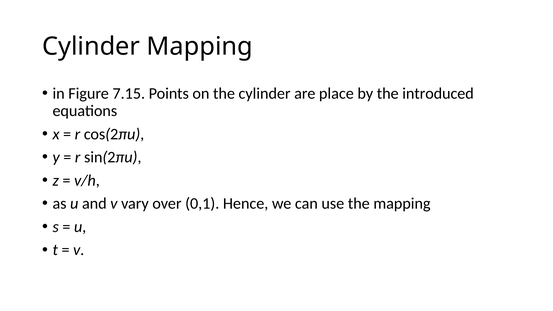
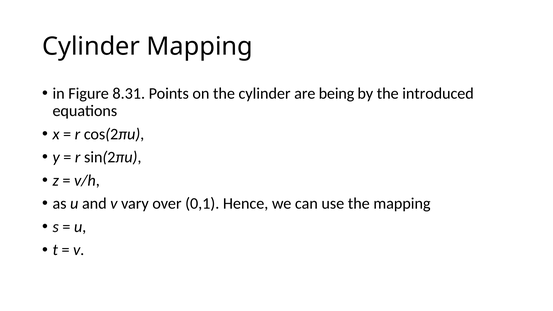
7.15: 7.15 -> 8.31
place: place -> being
